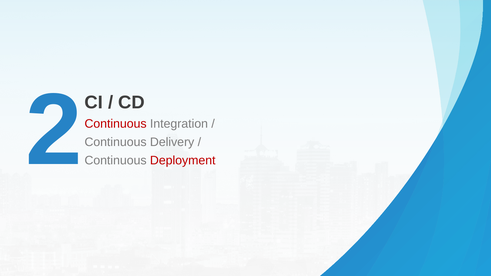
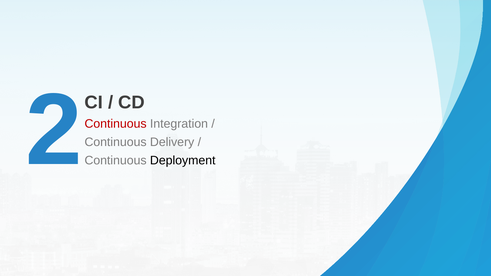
Deployment colour: red -> black
